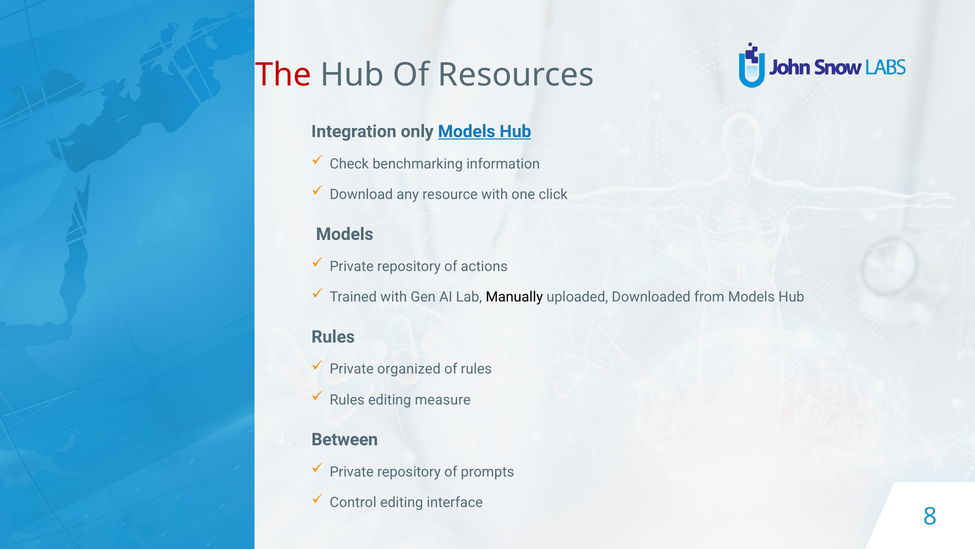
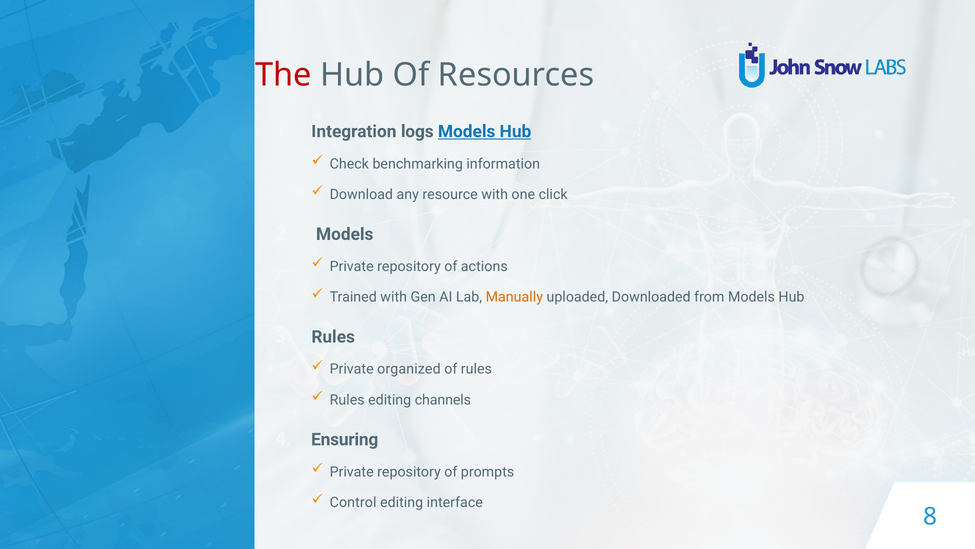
only: only -> logs
Manually colour: black -> orange
measure: measure -> channels
Between: Between -> Ensuring
